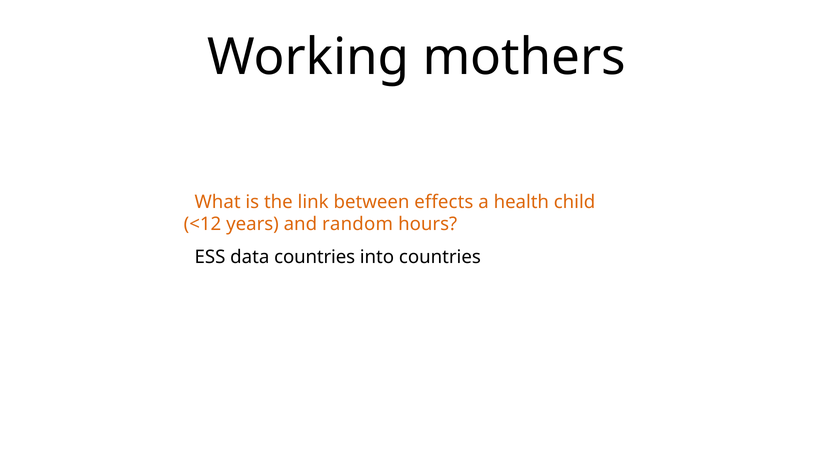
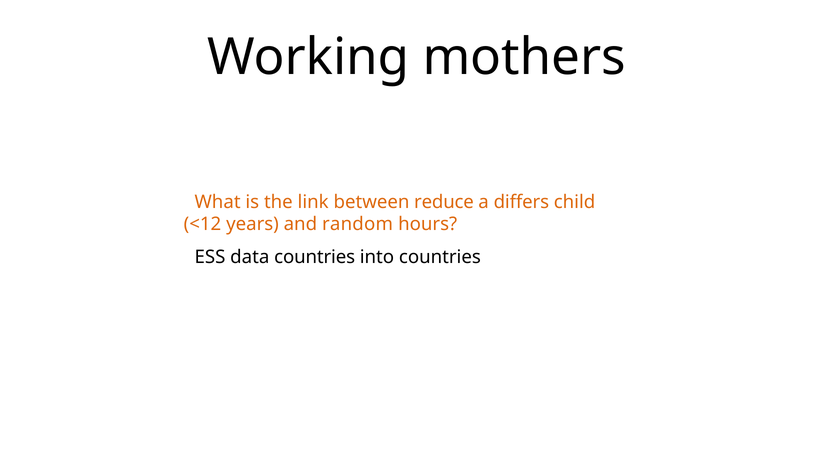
effects: effects -> reduce
health: health -> differs
